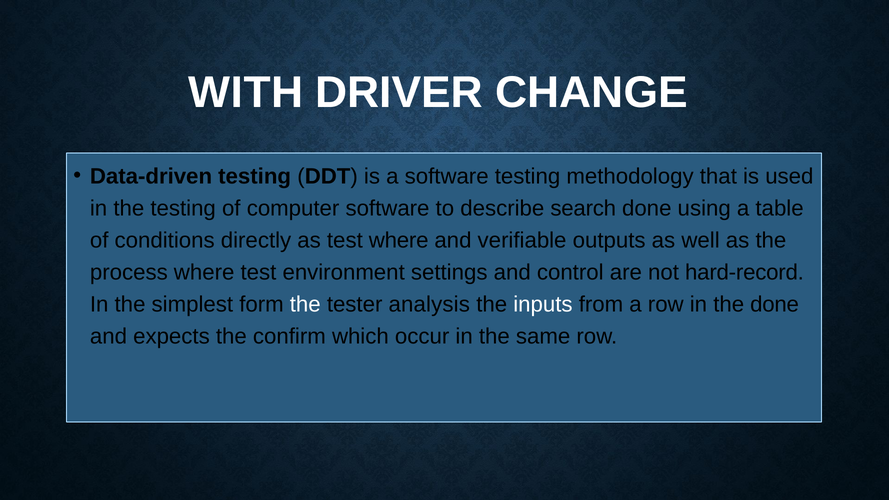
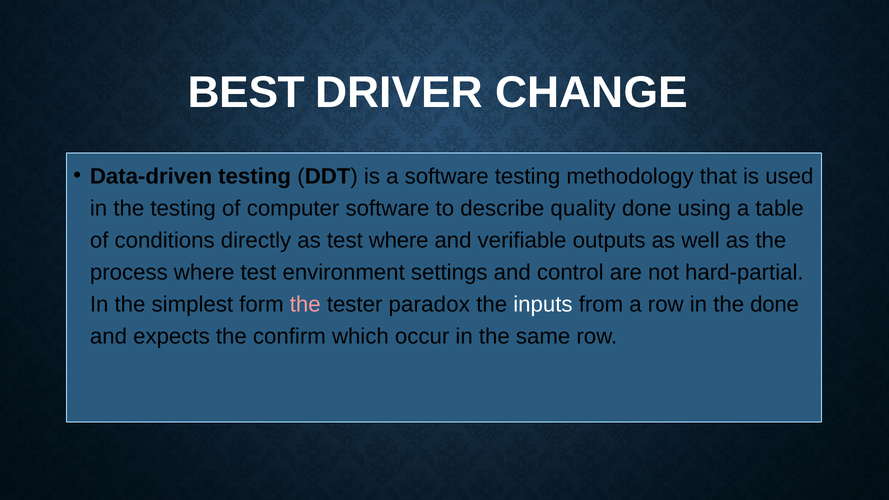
WITH: WITH -> BEST
search: search -> quality
hard-record: hard-record -> hard-partial
the at (305, 304) colour: white -> pink
analysis: analysis -> paradox
